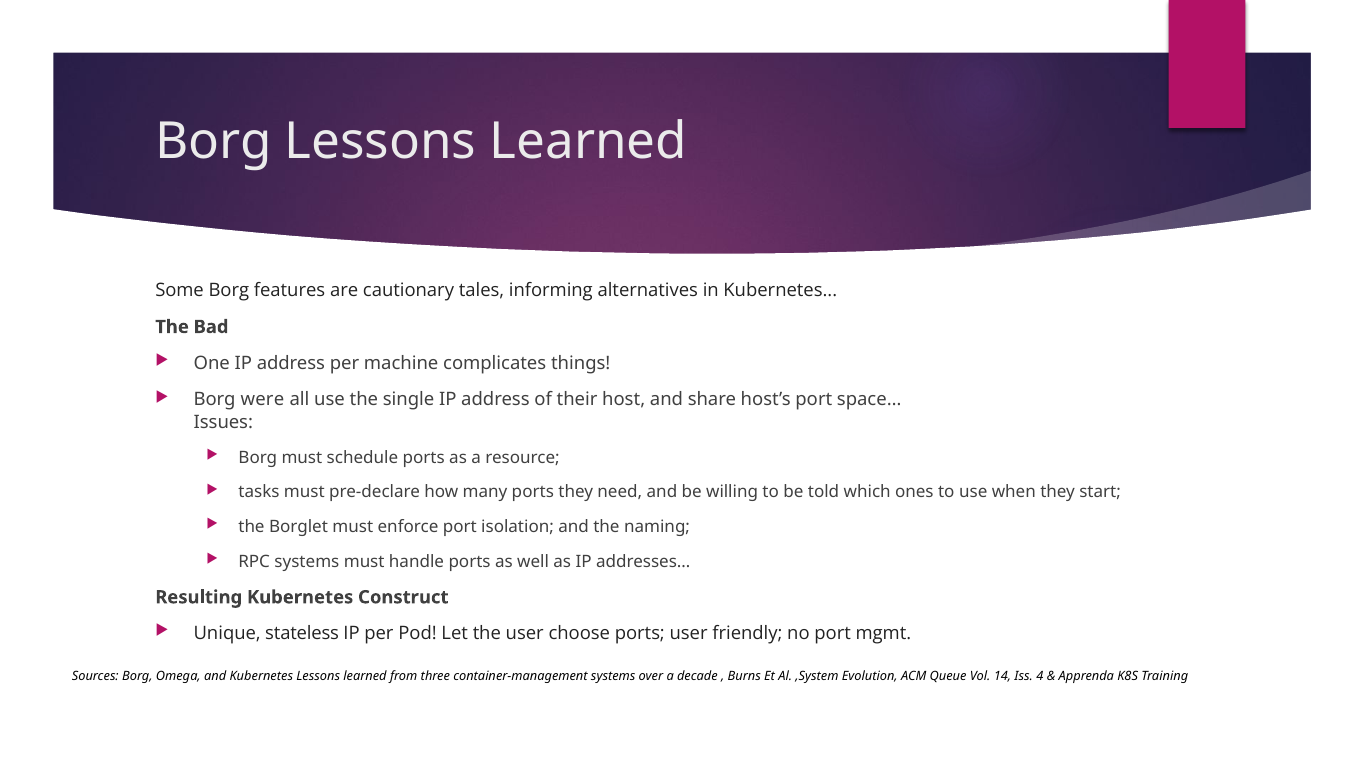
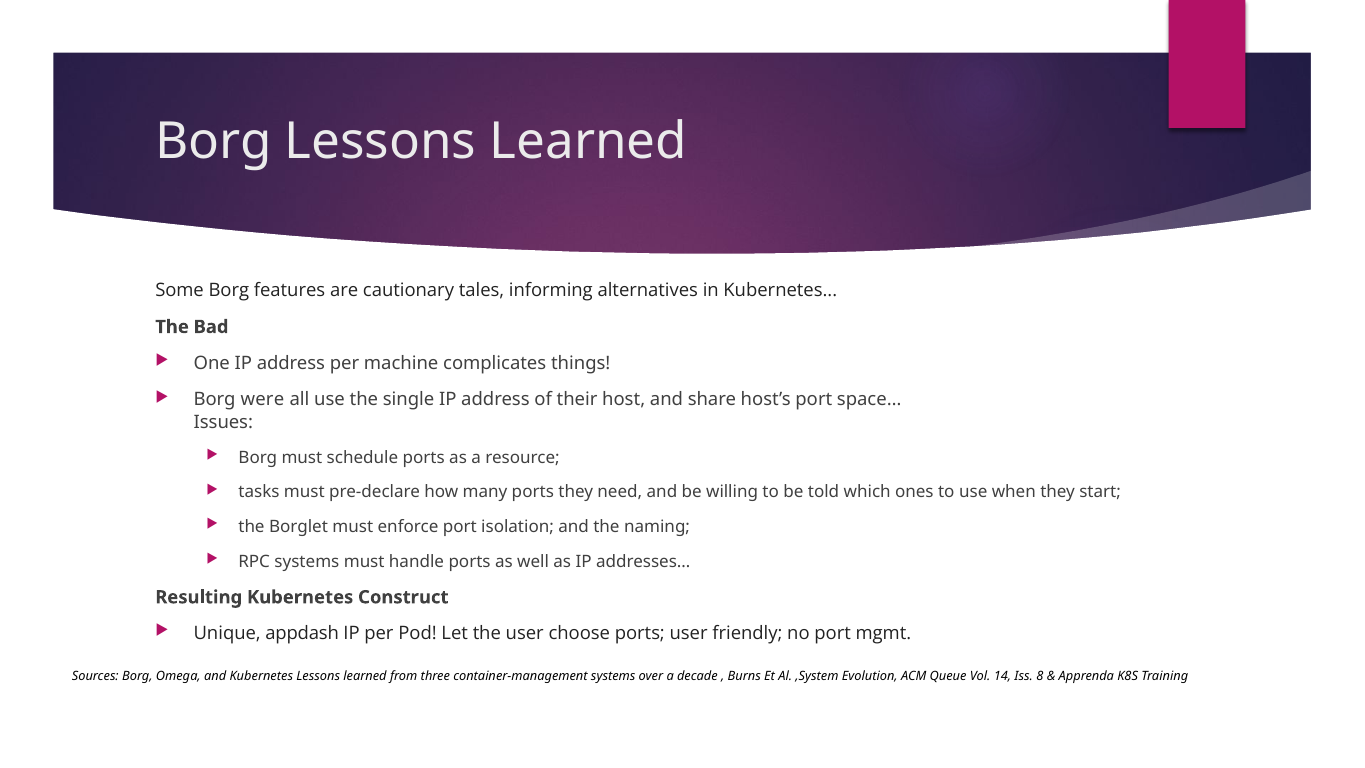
stateless: stateless -> appdash
4: 4 -> 8
